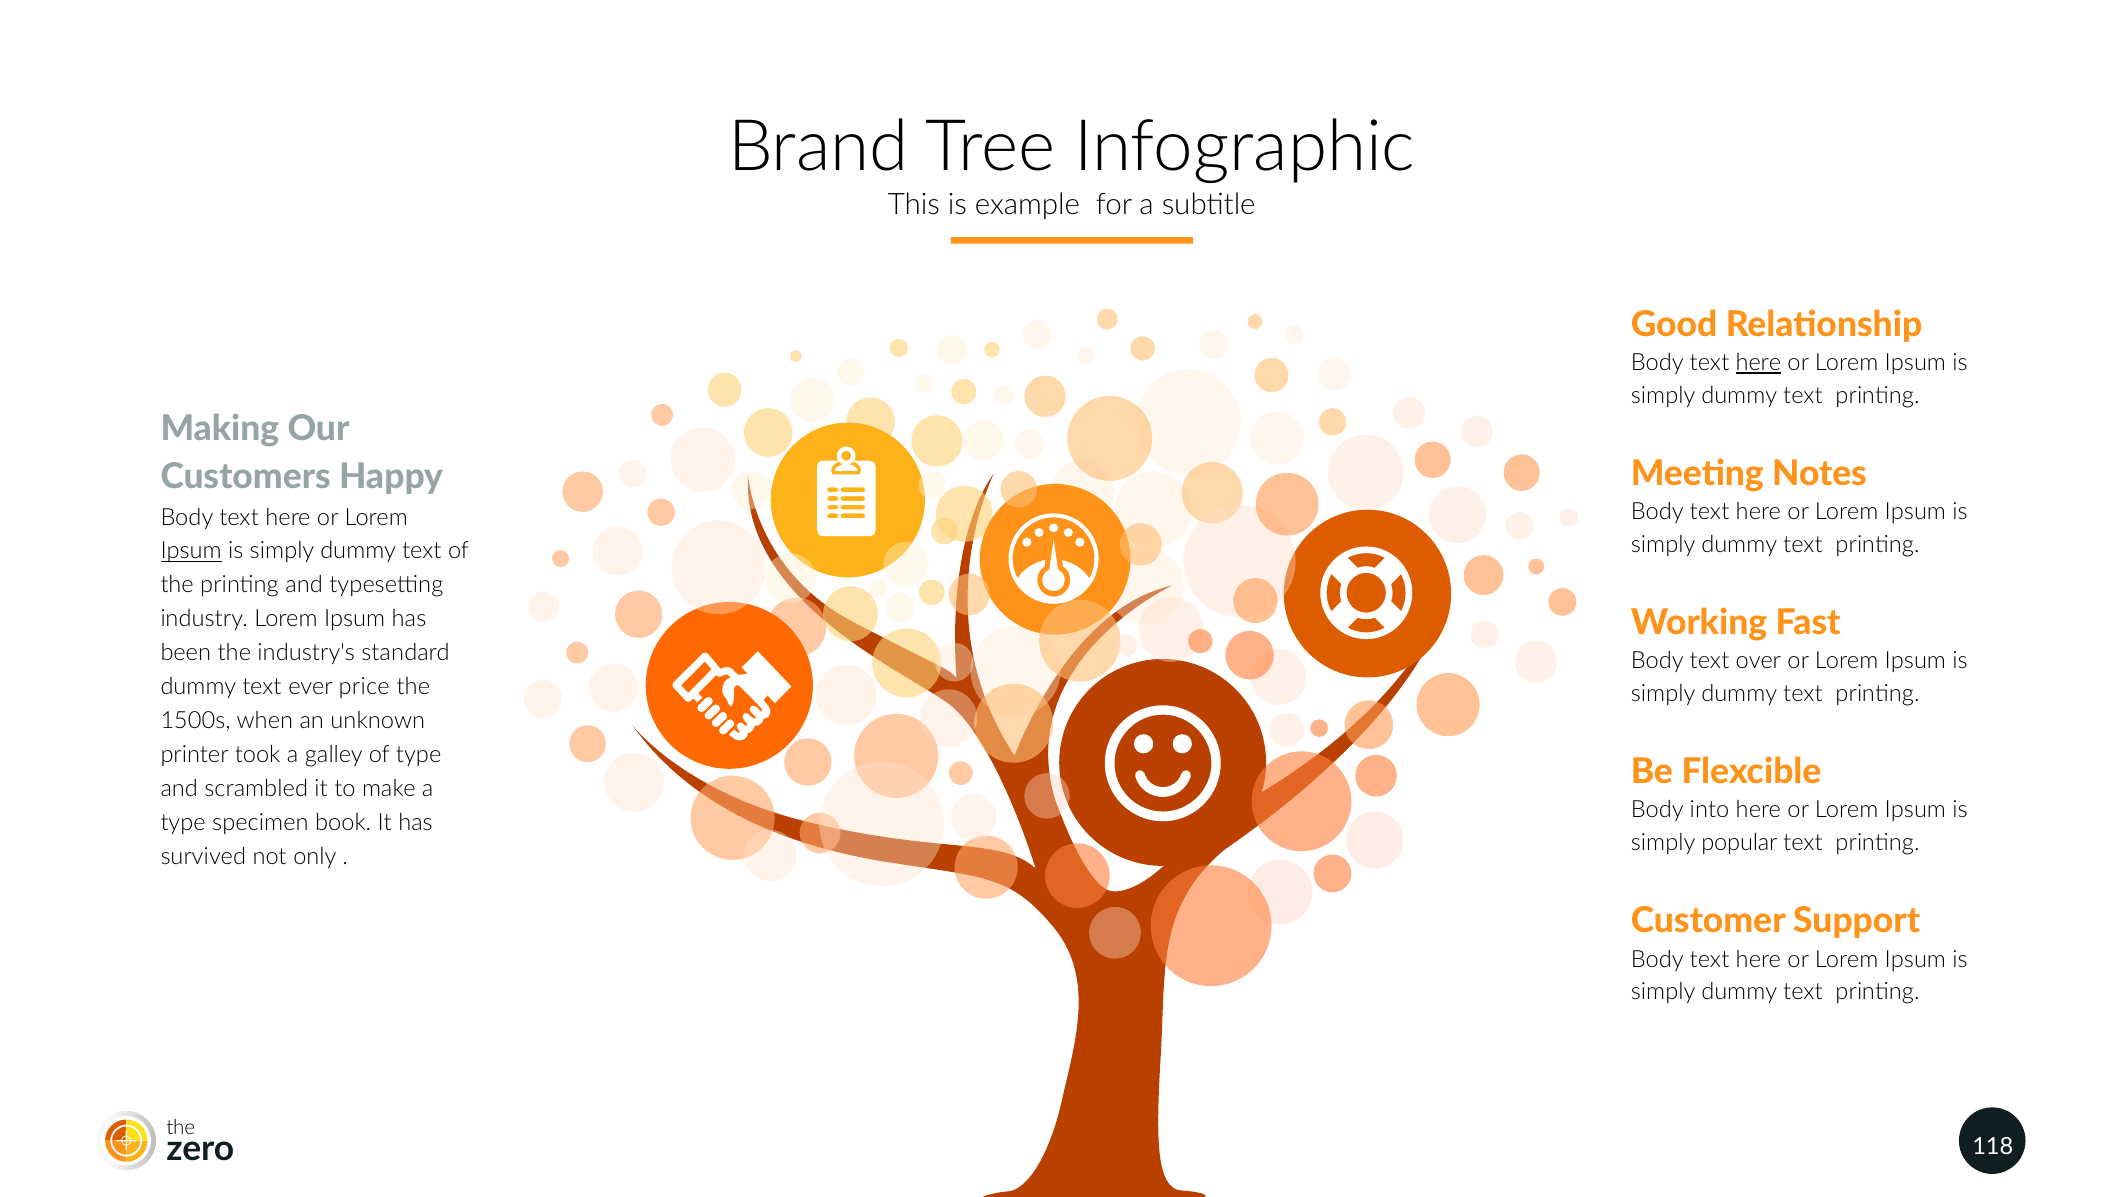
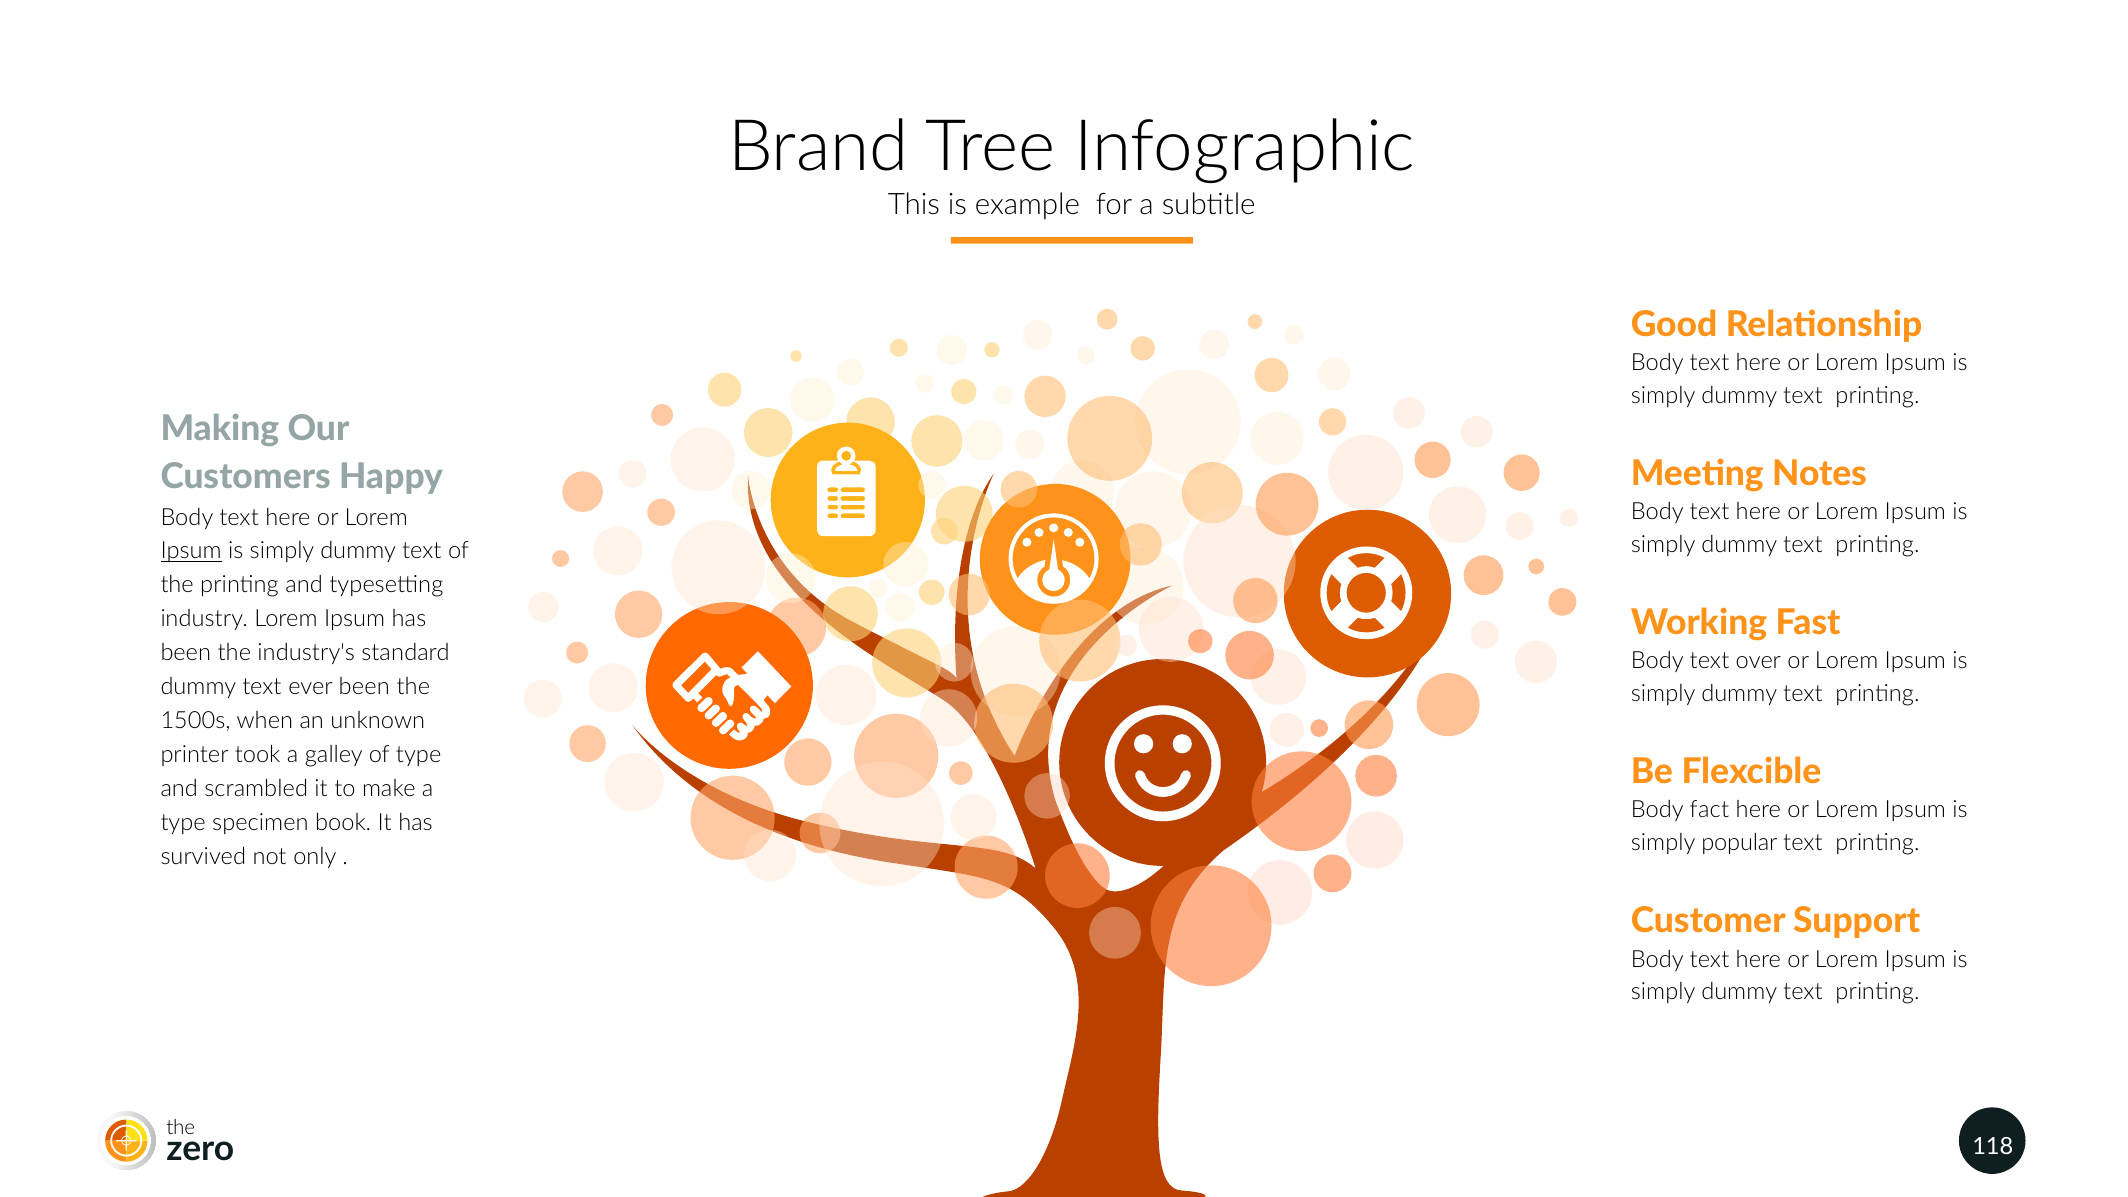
here at (1758, 363) underline: present -> none
ever price: price -> been
into: into -> fact
